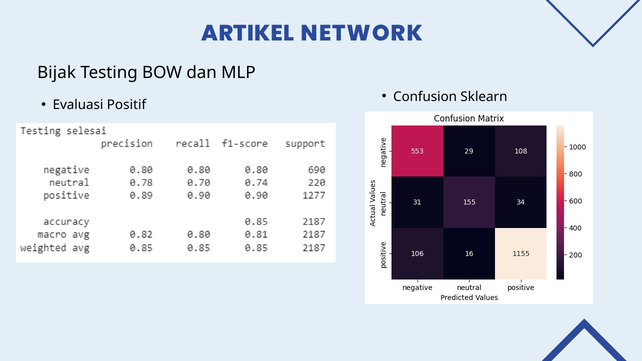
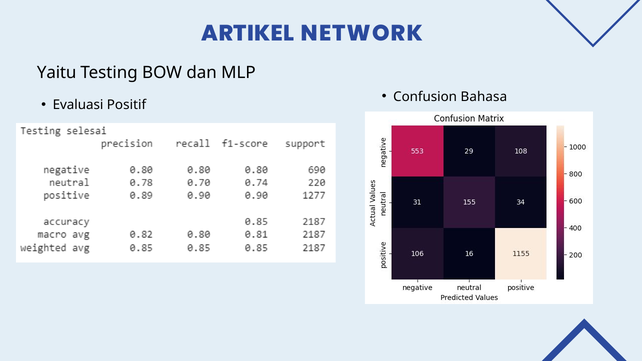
Bijak: Bijak -> Yaitu
Sklearn: Sklearn -> Bahasa
